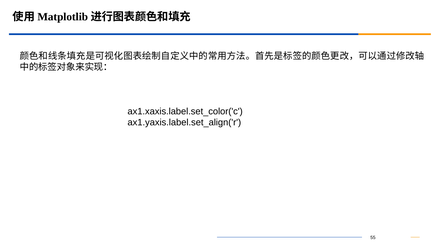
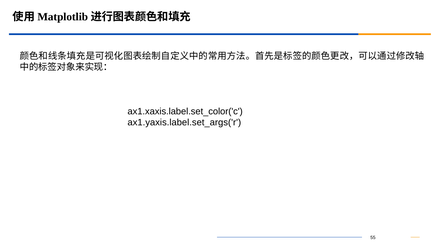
ax1.yaxis.label.set_align('r: ax1.yaxis.label.set_align('r -> ax1.yaxis.label.set_args('r
